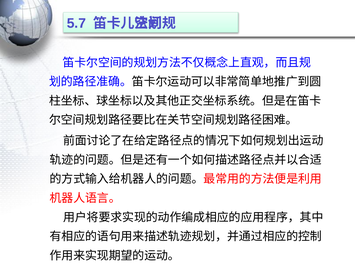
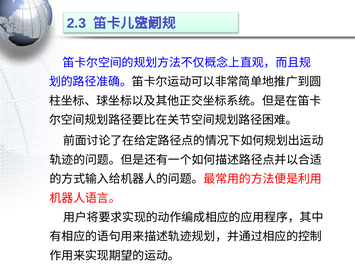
5.7: 5.7 -> 2.3
